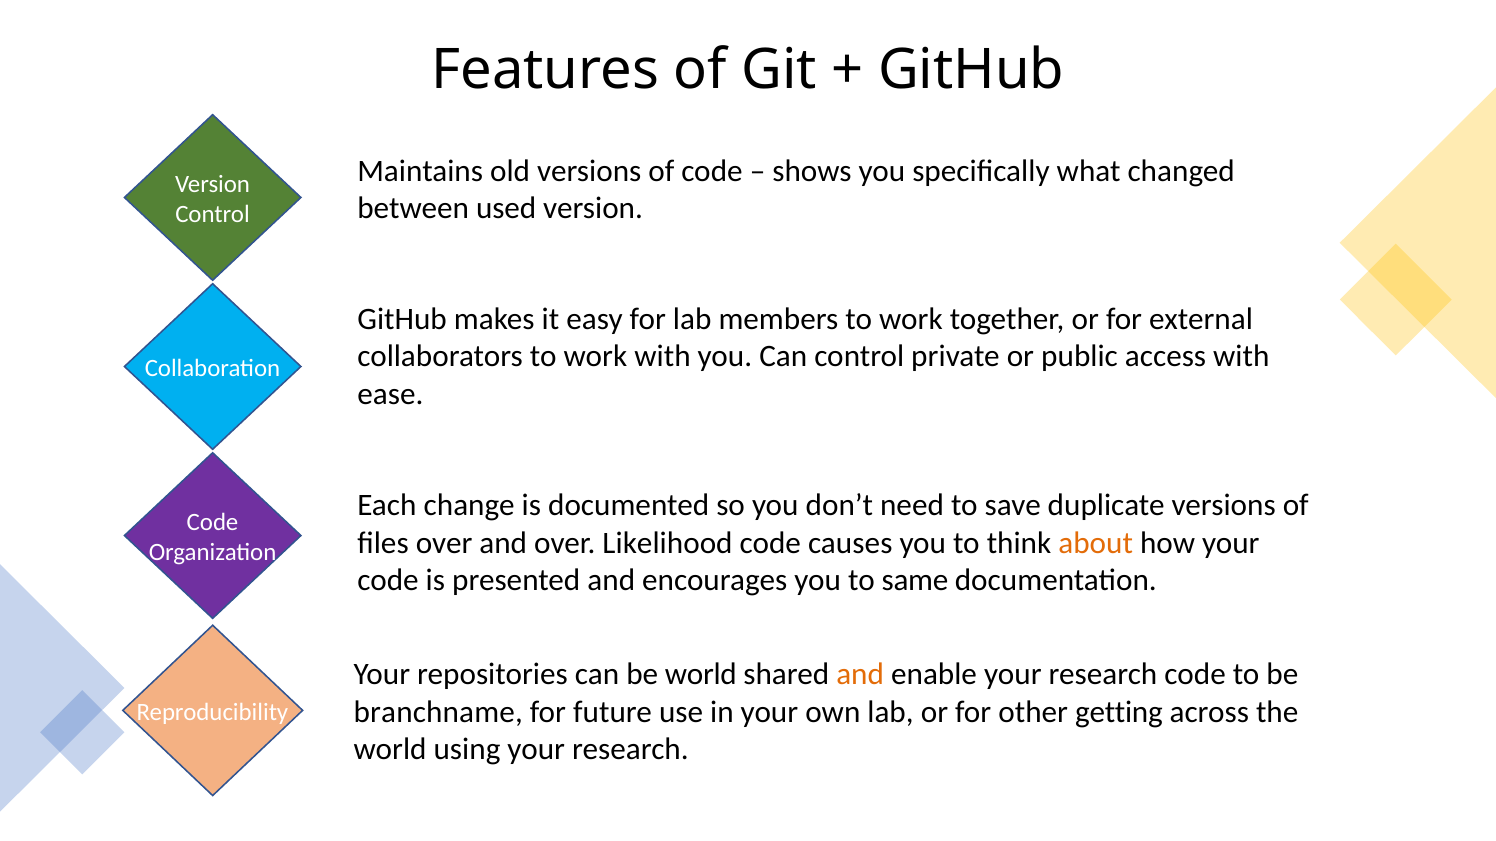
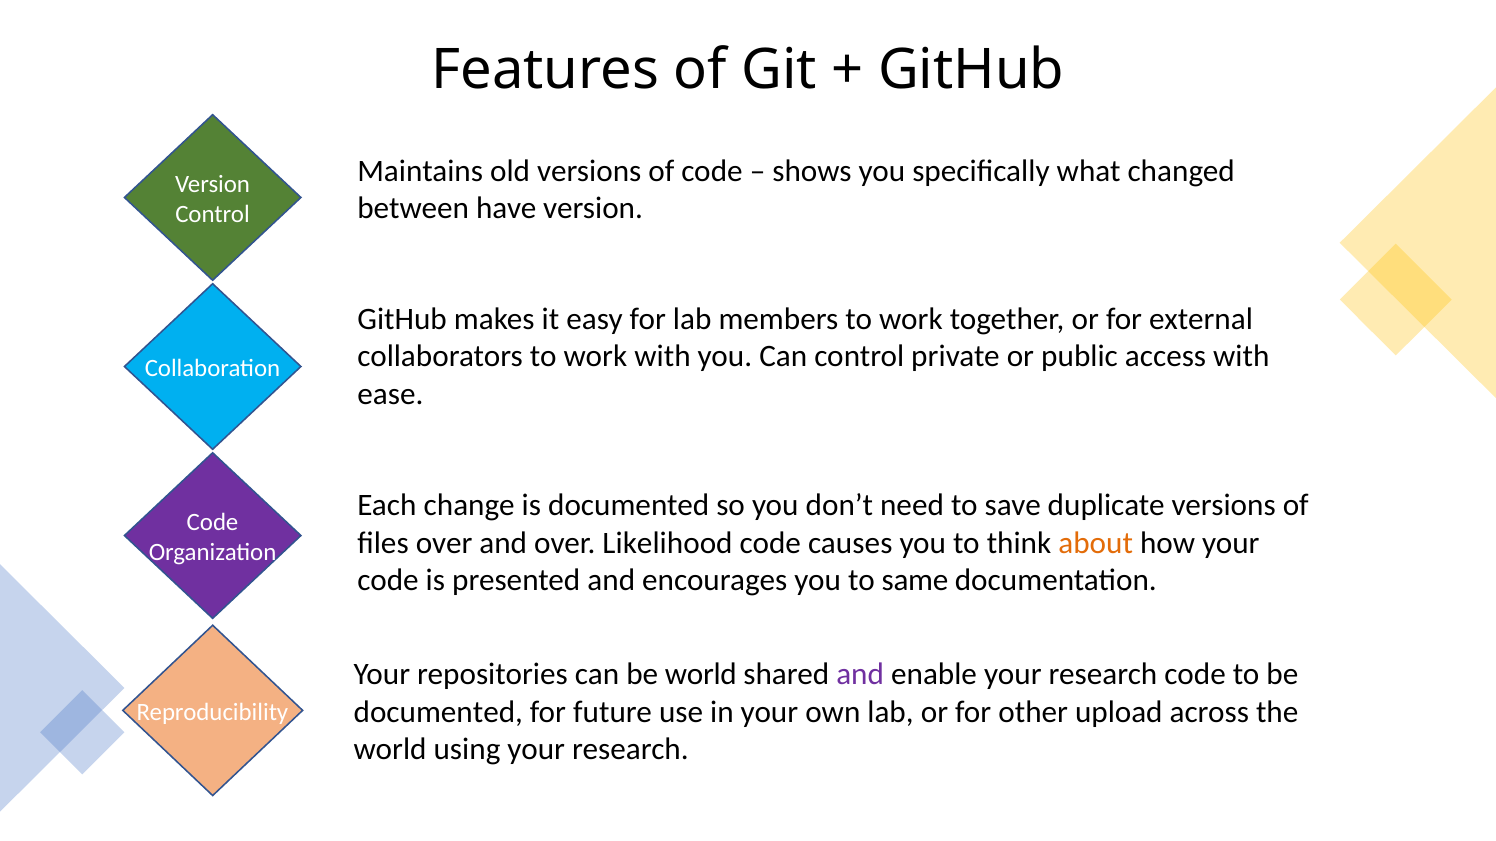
used: used -> have
and at (860, 675) colour: orange -> purple
branchname at (438, 712): branchname -> documented
getting: getting -> upload
